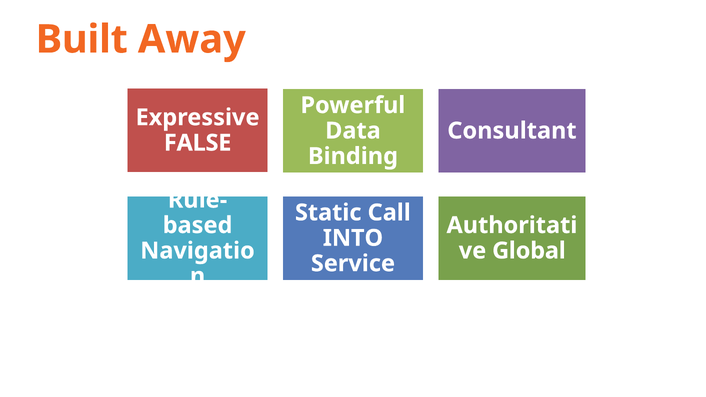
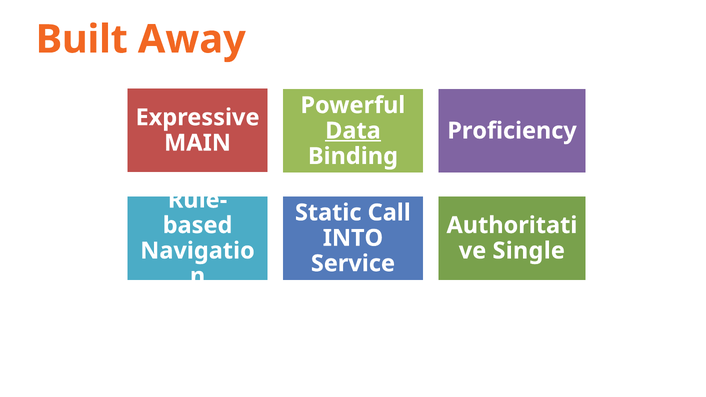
Data underline: none -> present
Consultant: Consultant -> Proficiency
FALSE: FALSE -> MAIN
Global: Global -> Single
